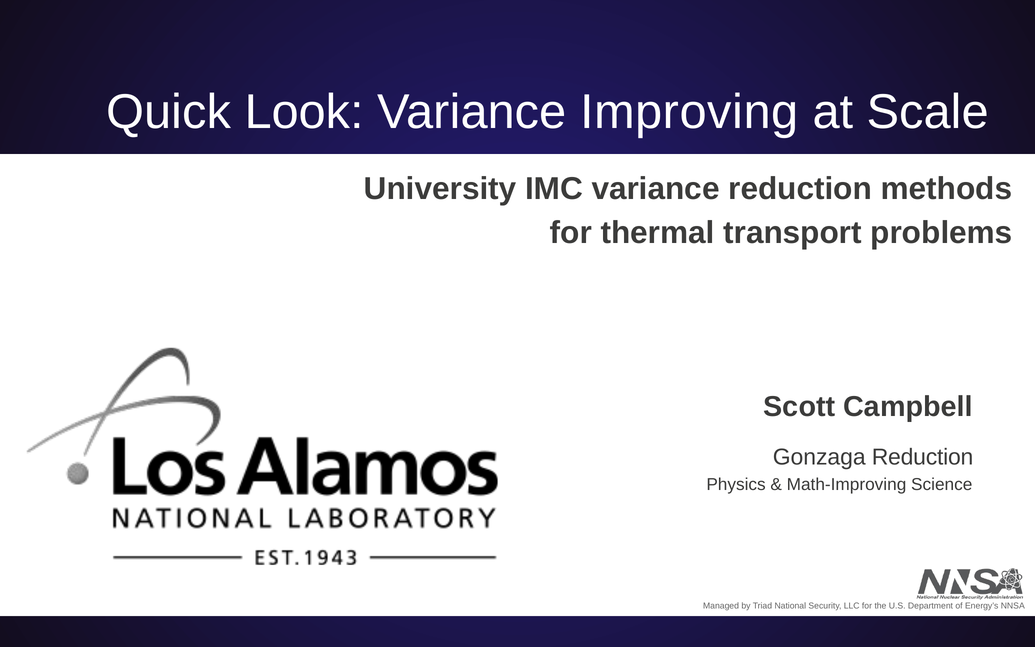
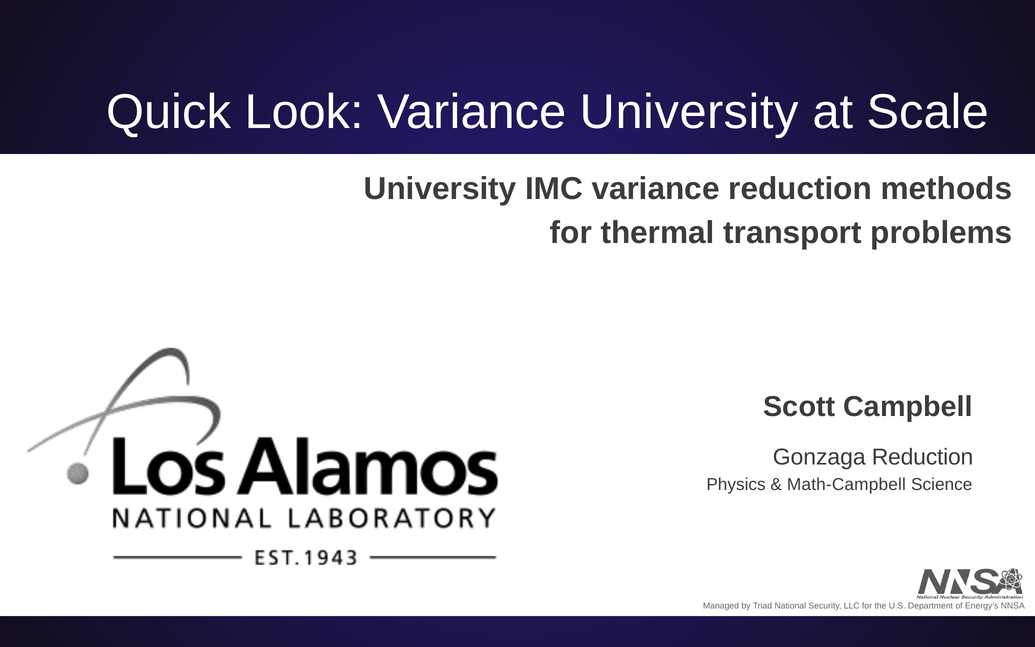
Variance Improving: Improving -> University
Math-Improving: Math-Improving -> Math-Campbell
